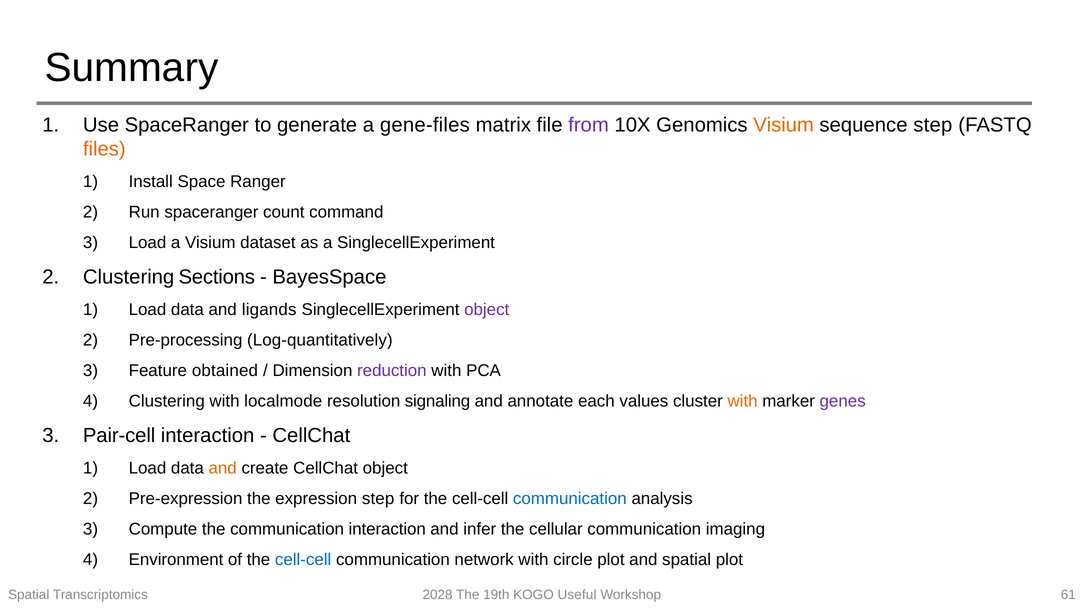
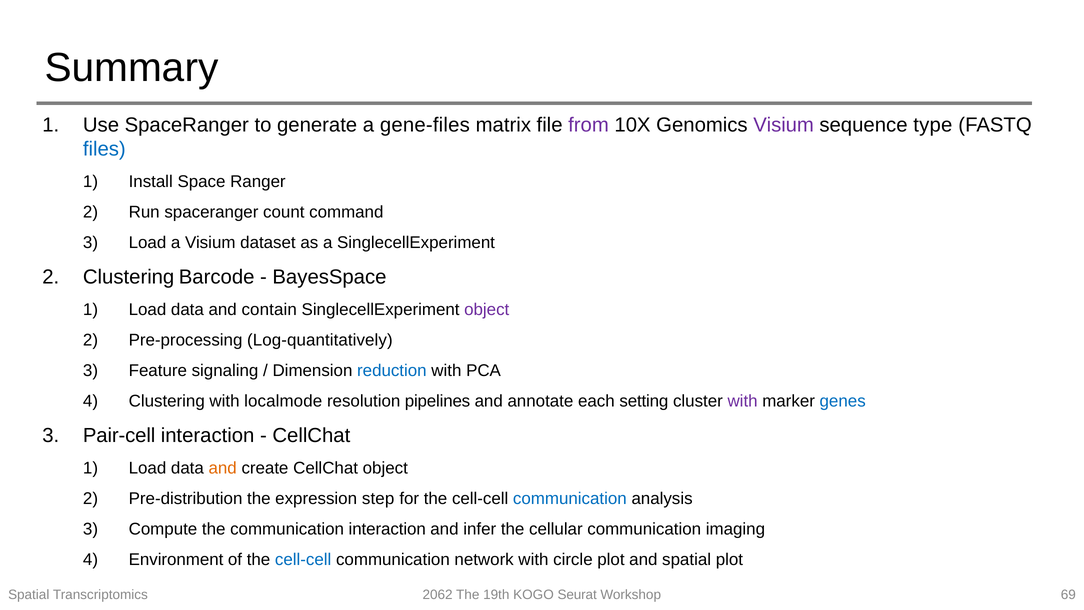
Visium at (784, 125) colour: orange -> purple
sequence step: step -> type
files colour: orange -> blue
Sections: Sections -> Barcode
ligands: ligands -> contain
obtained: obtained -> signaling
reduction colour: purple -> blue
signaling: signaling -> pipelines
values: values -> setting
with at (743, 401) colour: orange -> purple
genes colour: purple -> blue
Pre-expression: Pre-expression -> Pre-distribution
2028: 2028 -> 2062
Useful: Useful -> Seurat
61: 61 -> 69
